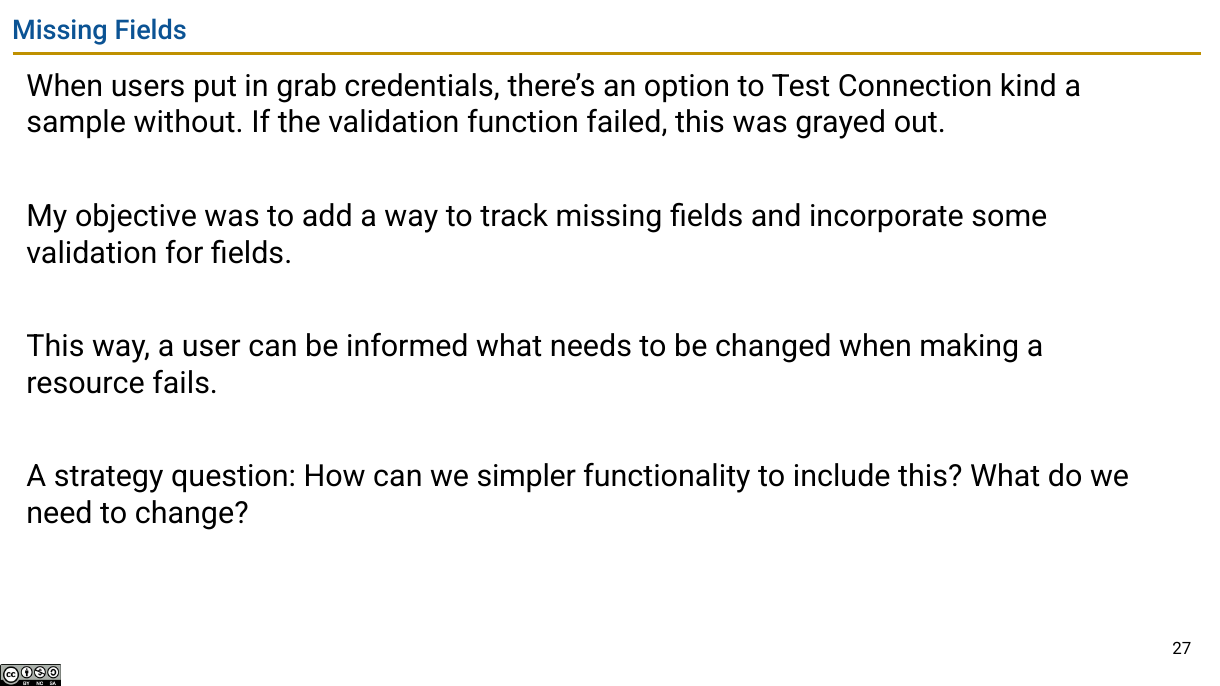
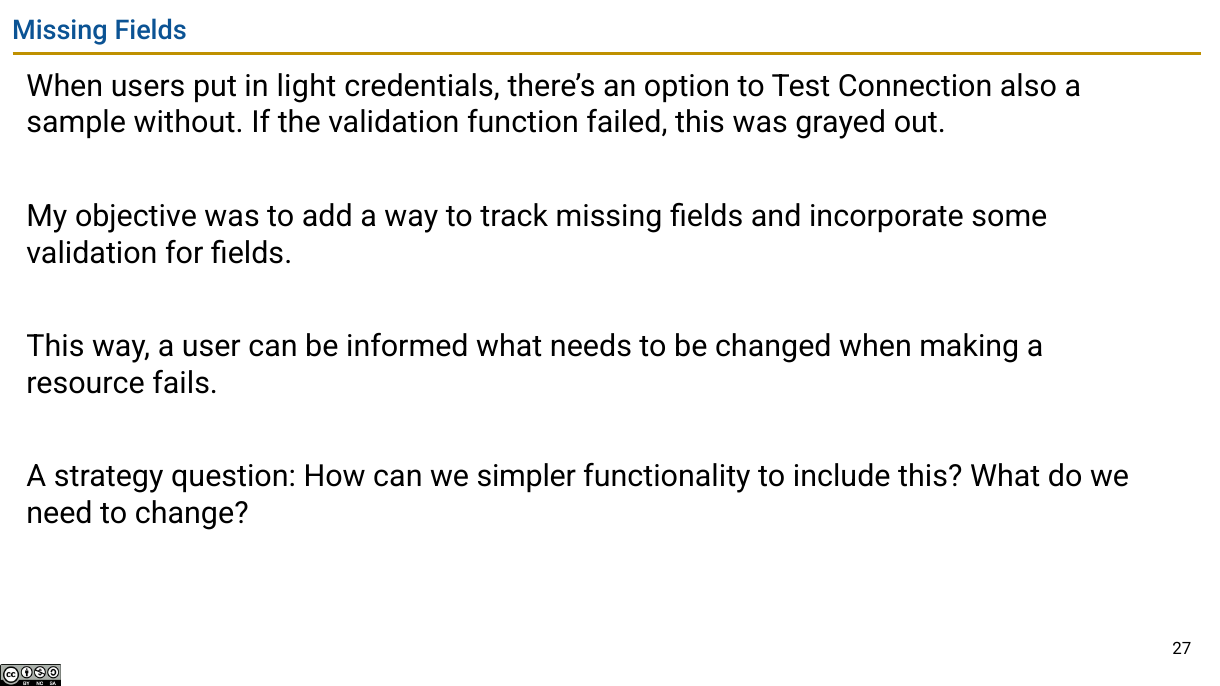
grab: grab -> light
kind: kind -> also
